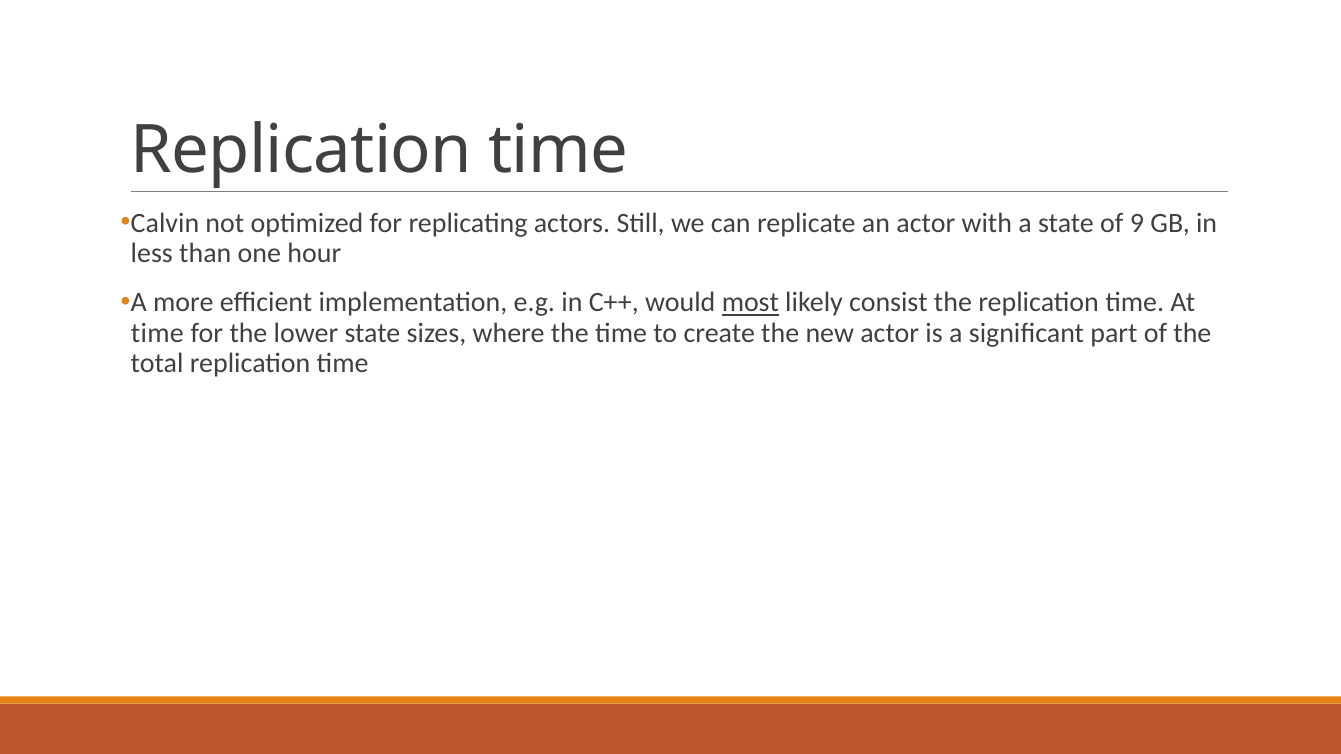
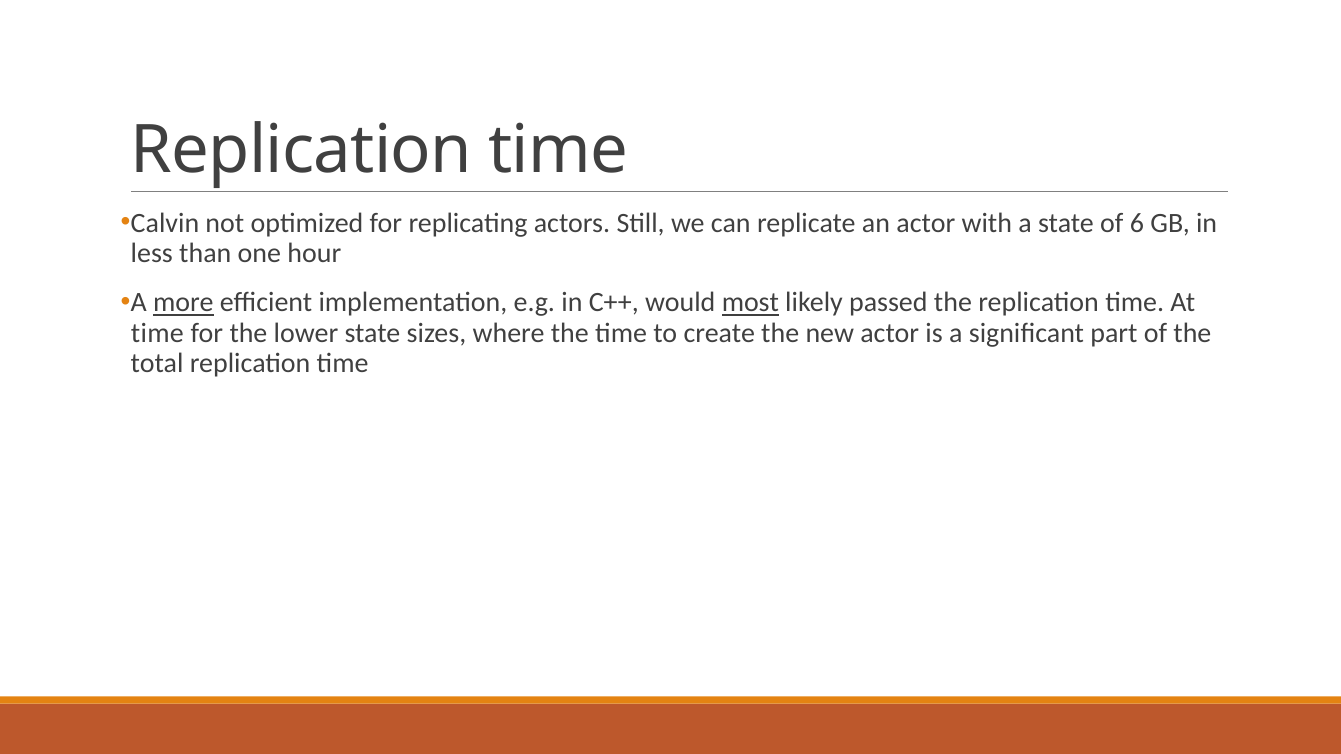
9: 9 -> 6
more underline: none -> present
consist: consist -> passed
